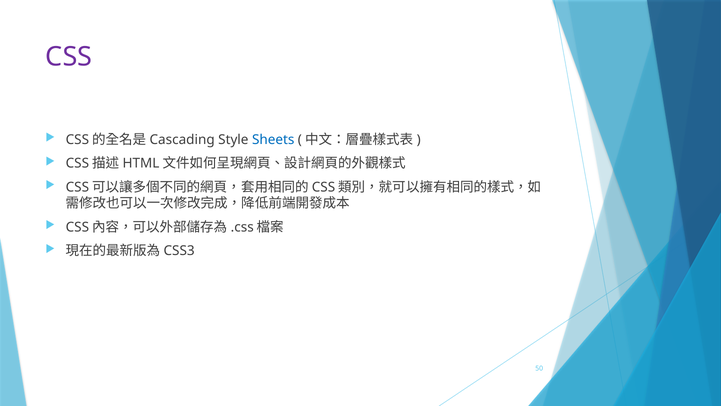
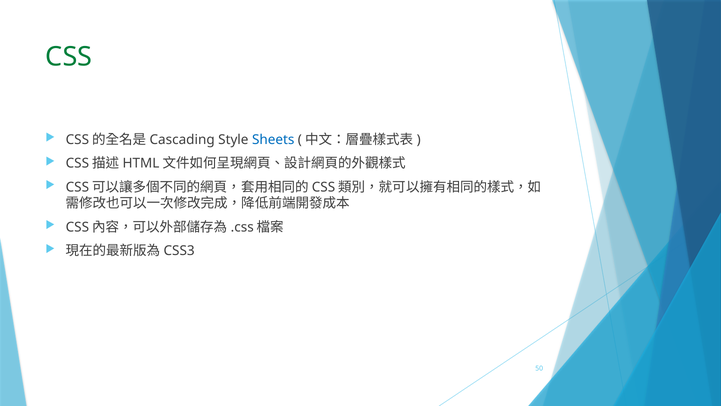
CSS colour: purple -> green
